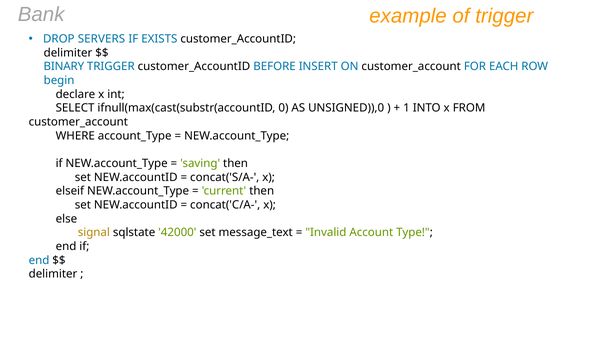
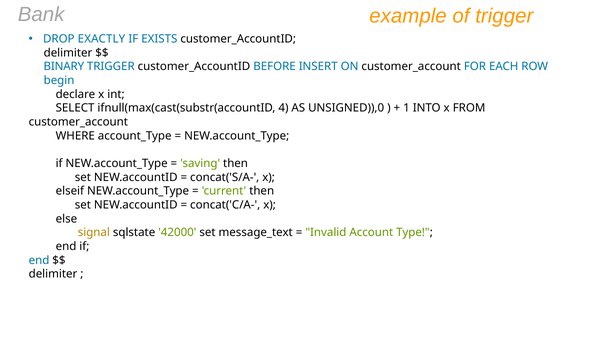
SERVERS: SERVERS -> EXACTLY
0: 0 -> 4
